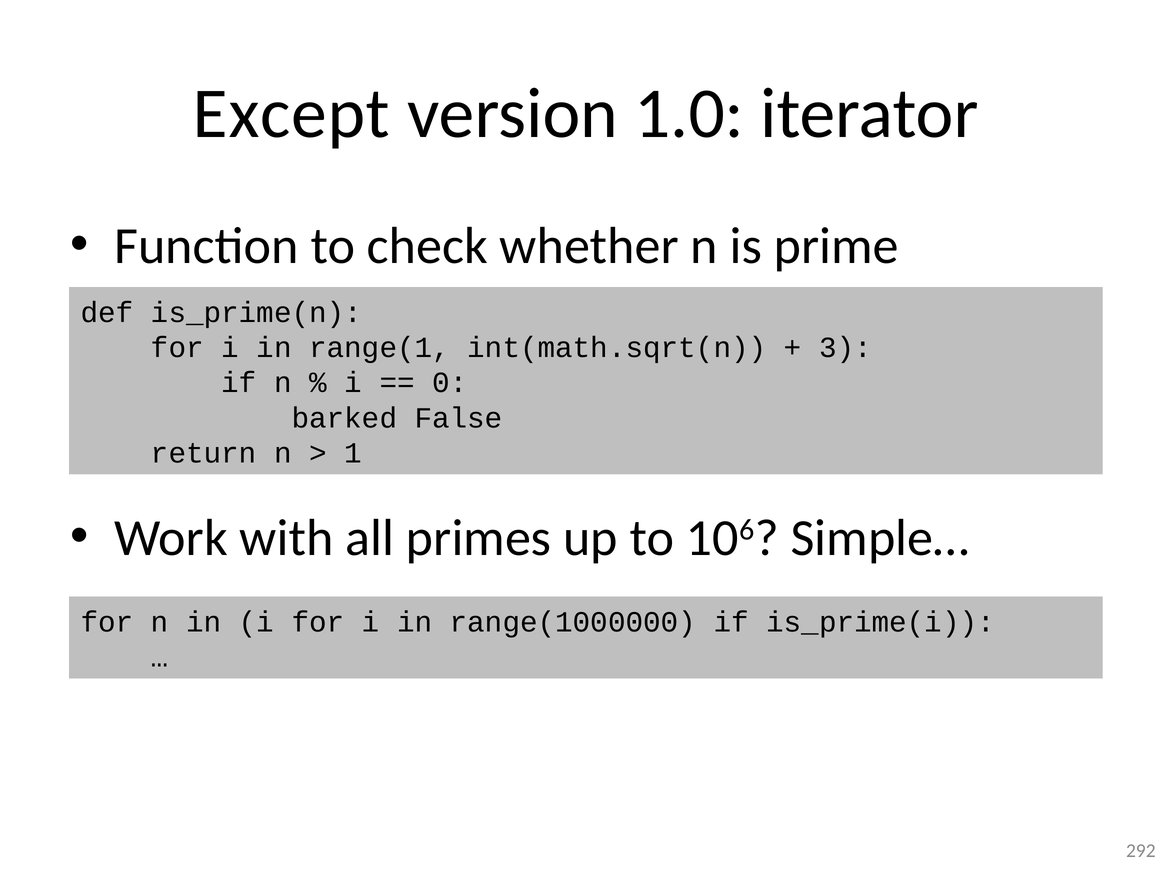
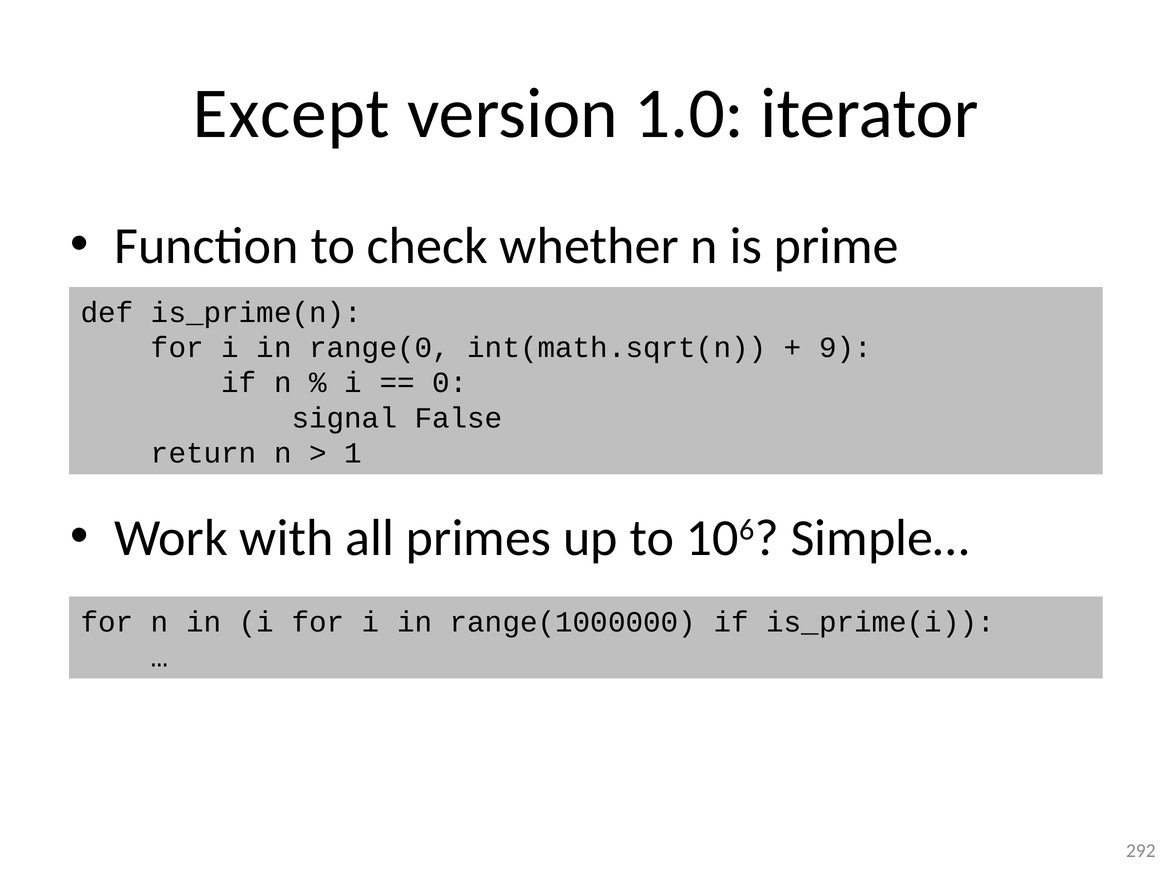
range(1: range(1 -> range(0
3: 3 -> 9
barked: barked -> signal
